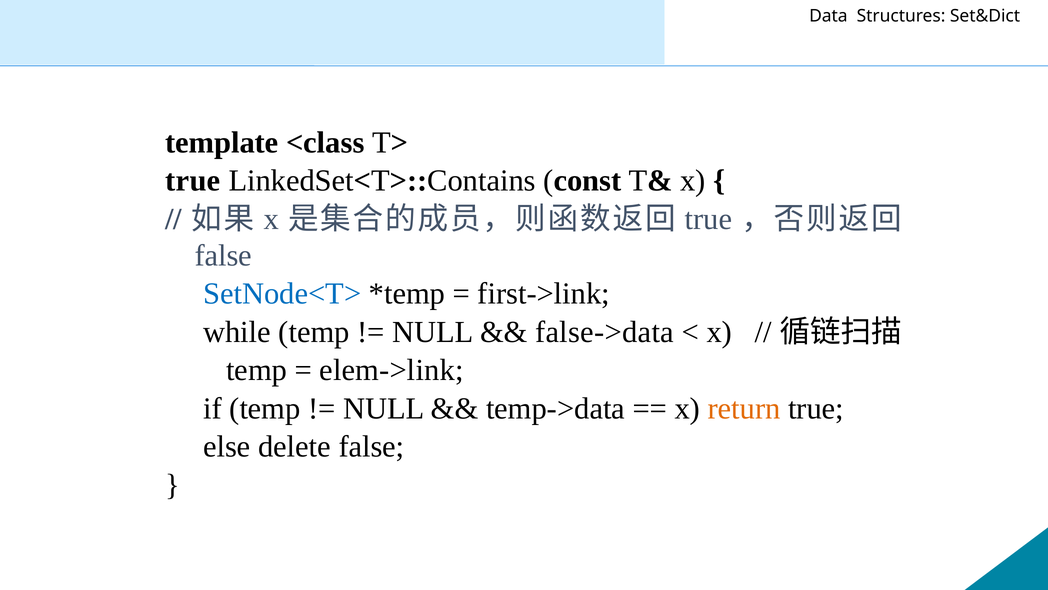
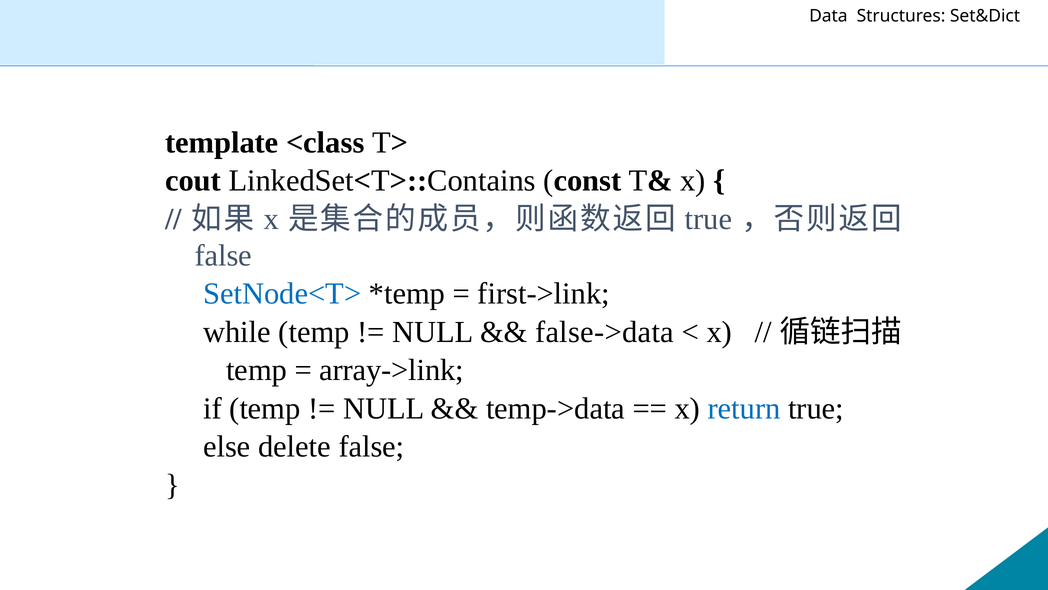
true at (193, 180): true -> cout
elem->link: elem->link -> array->link
return colour: orange -> blue
